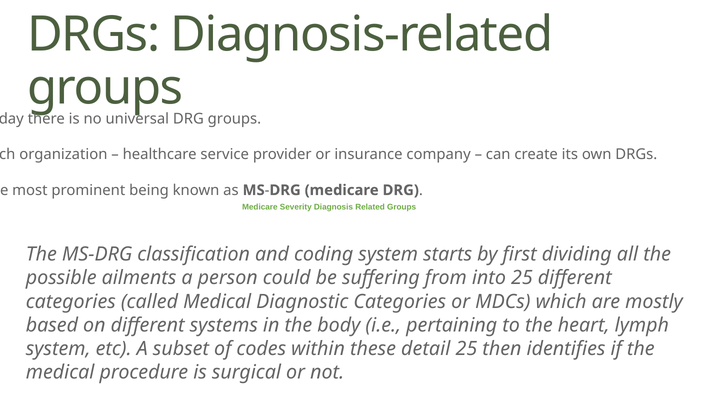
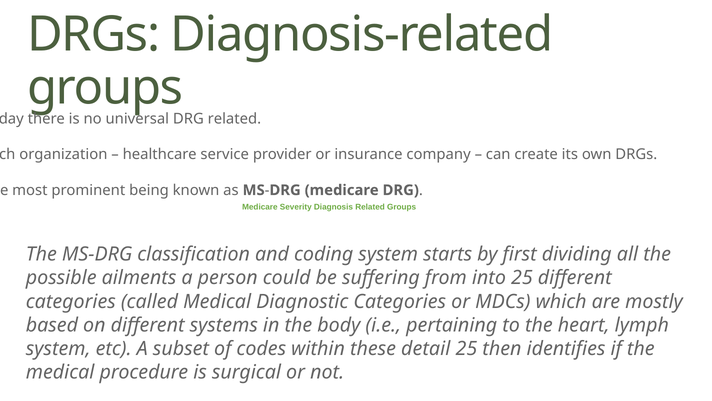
DRG groups: groups -> related
